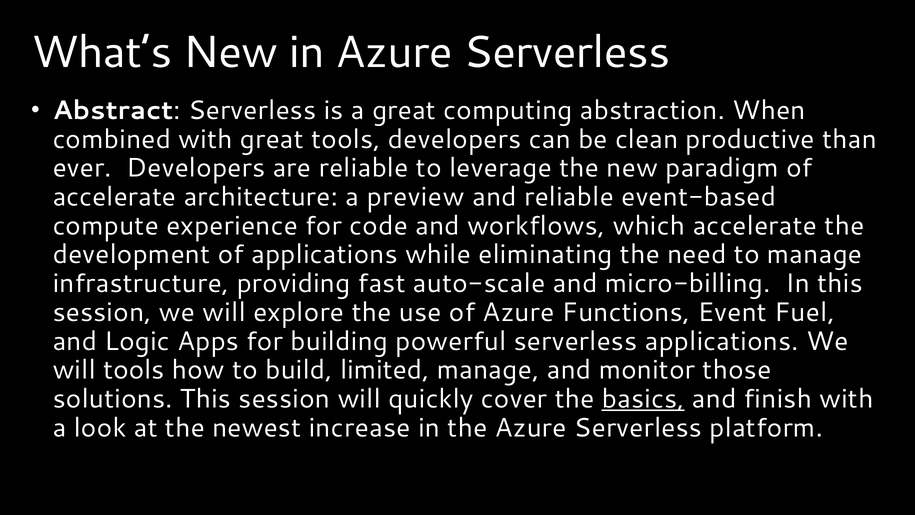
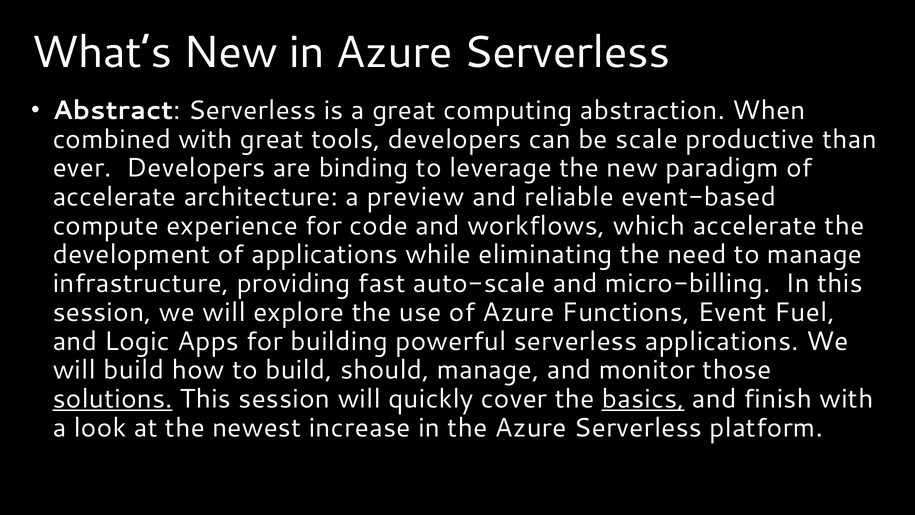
clean: clean -> scale
are reliable: reliable -> binding
will tools: tools -> build
limited: limited -> should
solutions underline: none -> present
